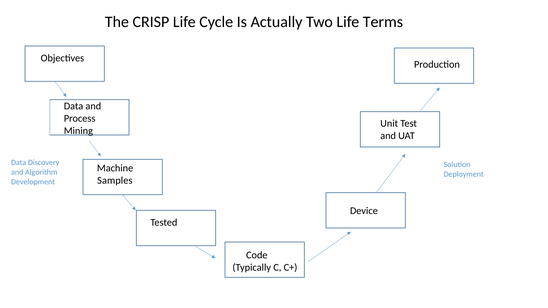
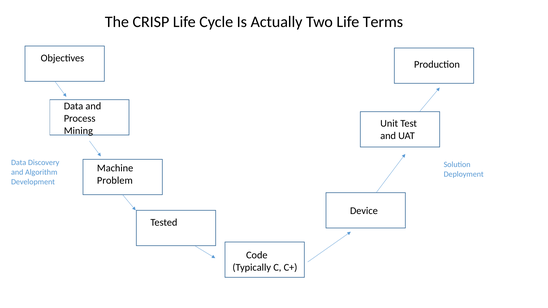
Samples: Samples -> Problem
